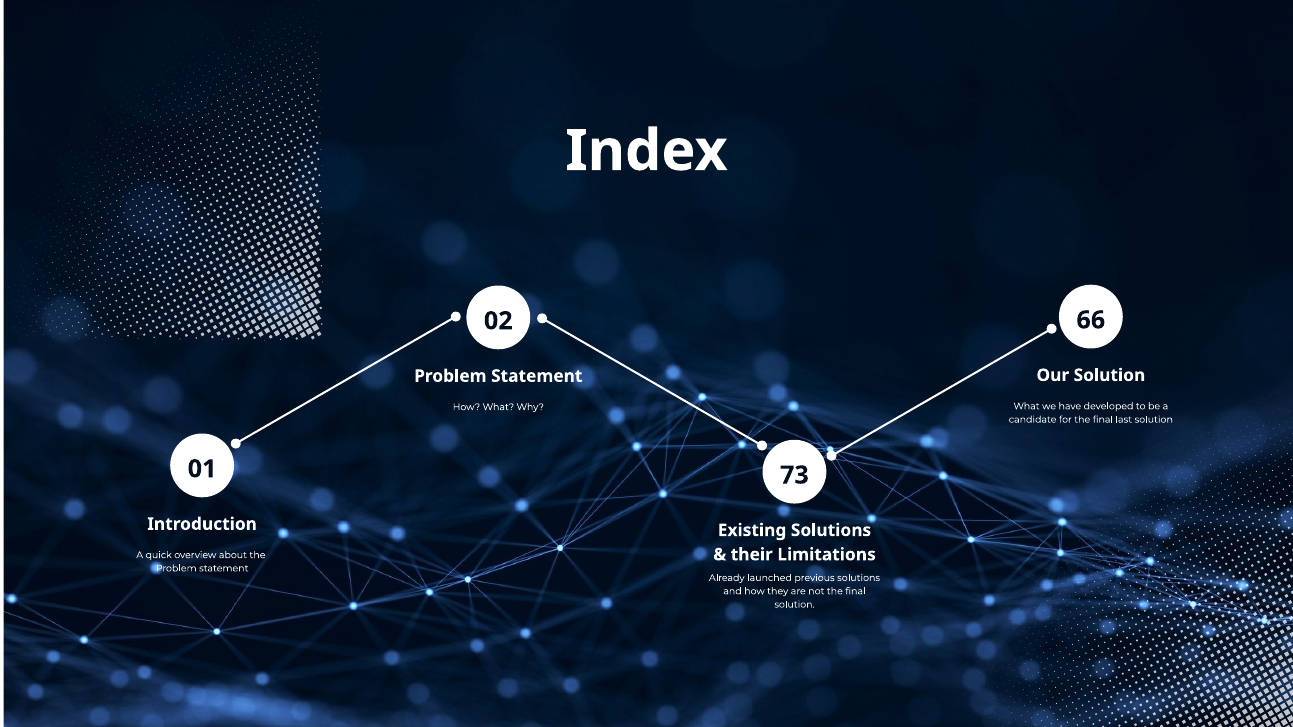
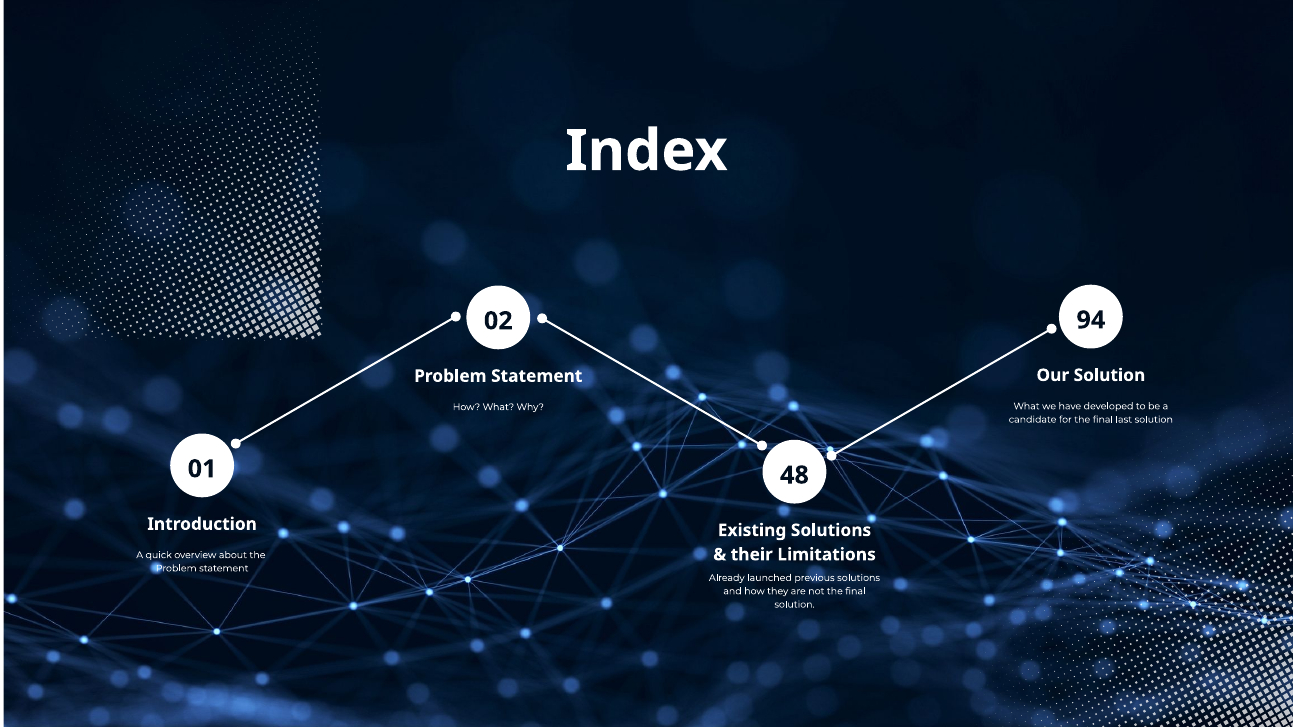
66: 66 -> 94
73: 73 -> 48
